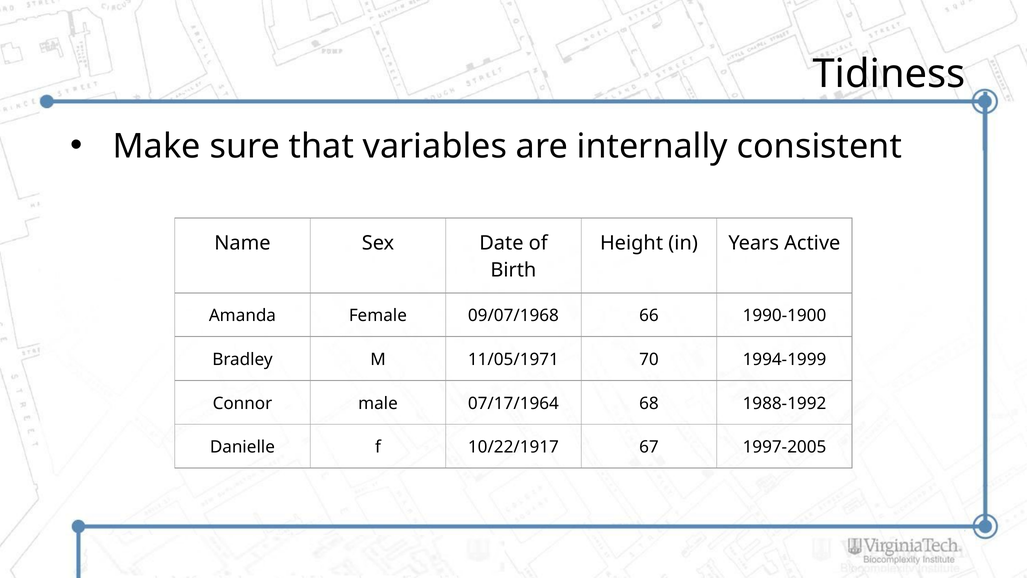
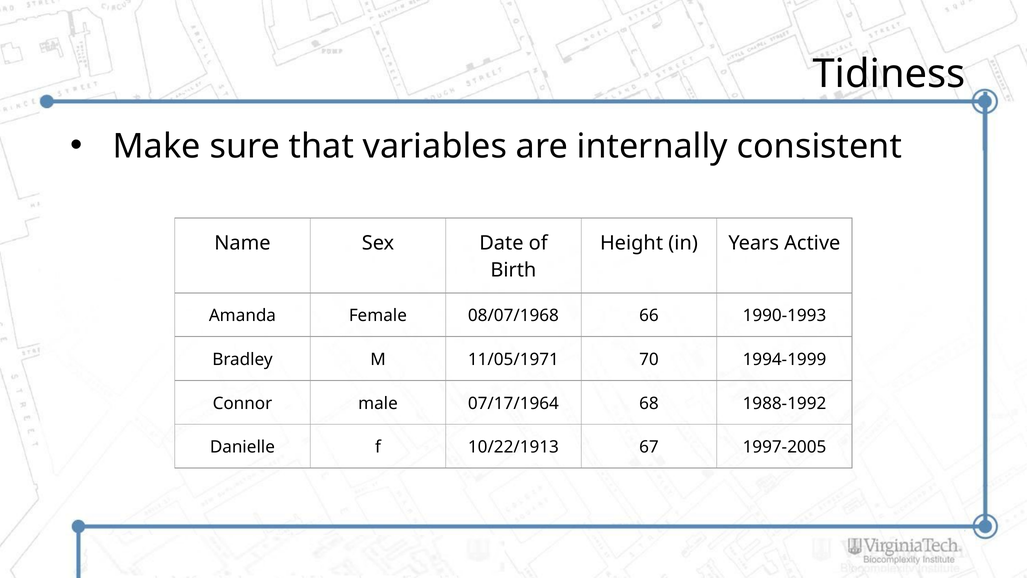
09/07/1968: 09/07/1968 -> 08/07/1968
1990-1900: 1990-1900 -> 1990-1993
10/22/1917: 10/22/1917 -> 10/22/1913
